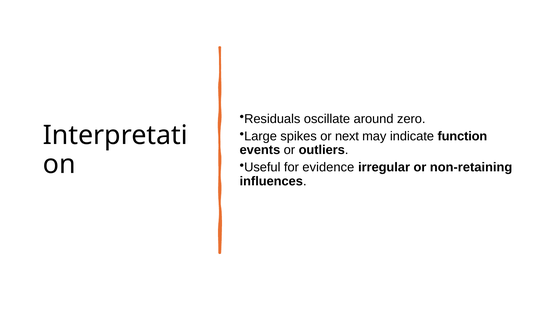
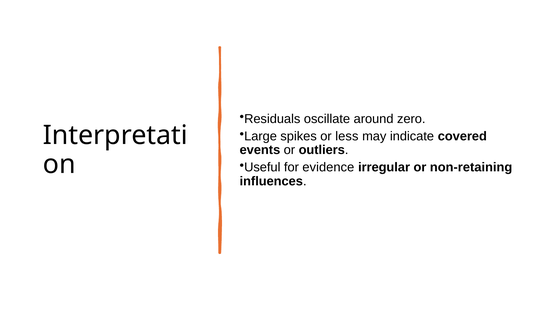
next: next -> less
function: function -> covered
